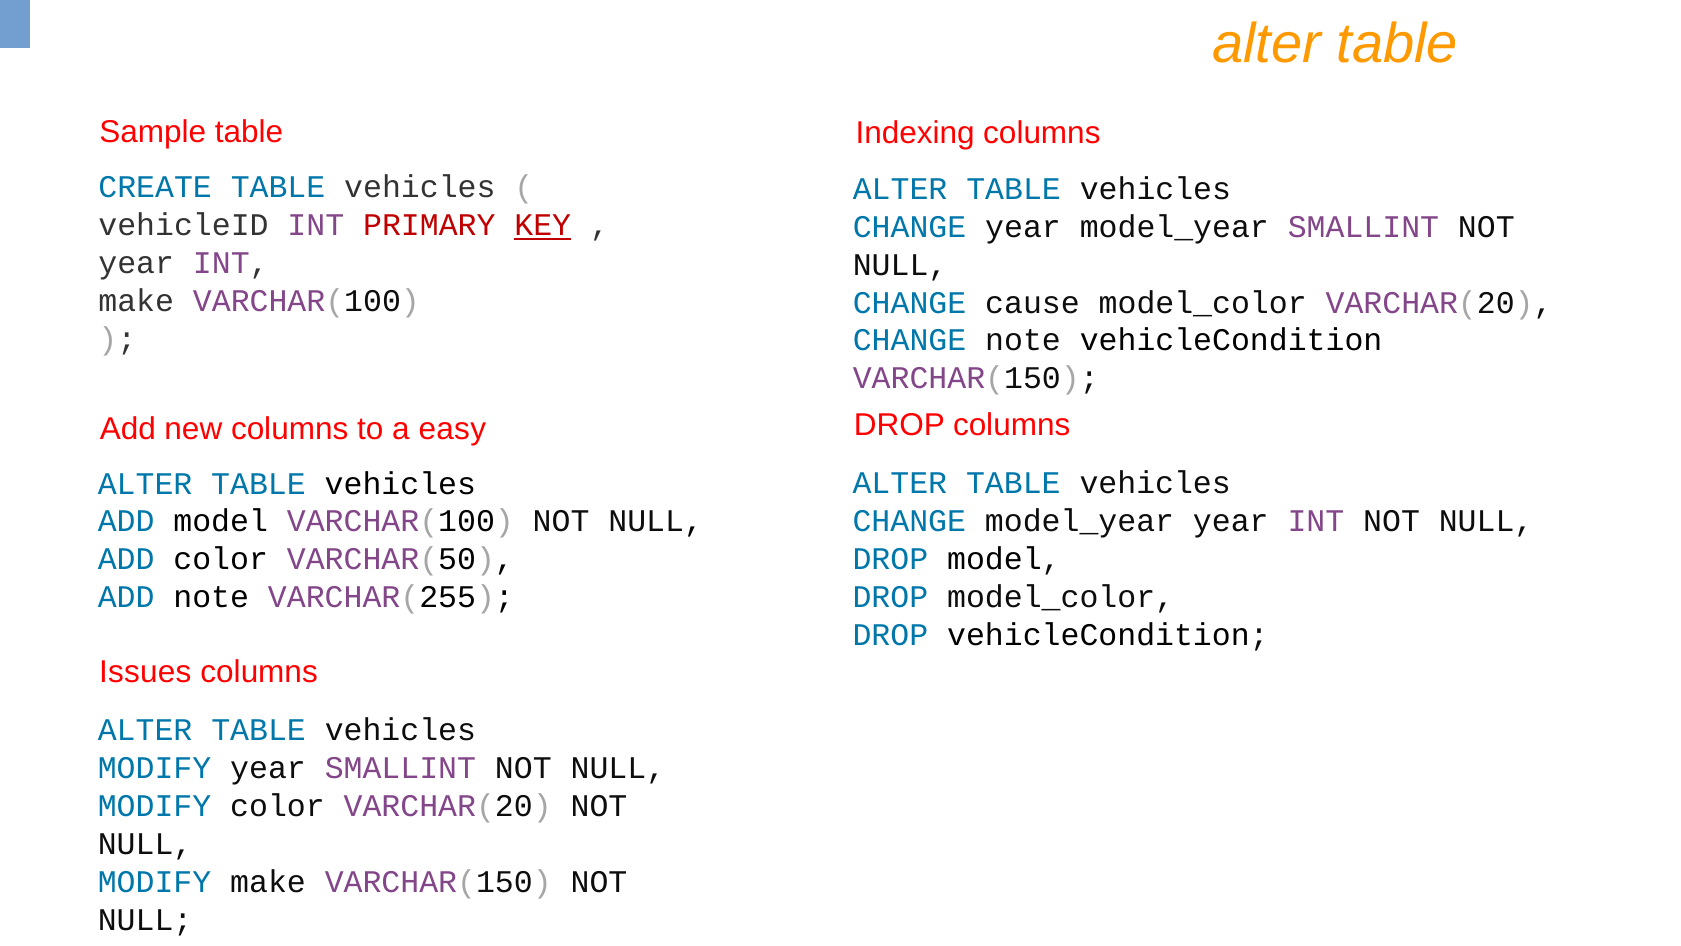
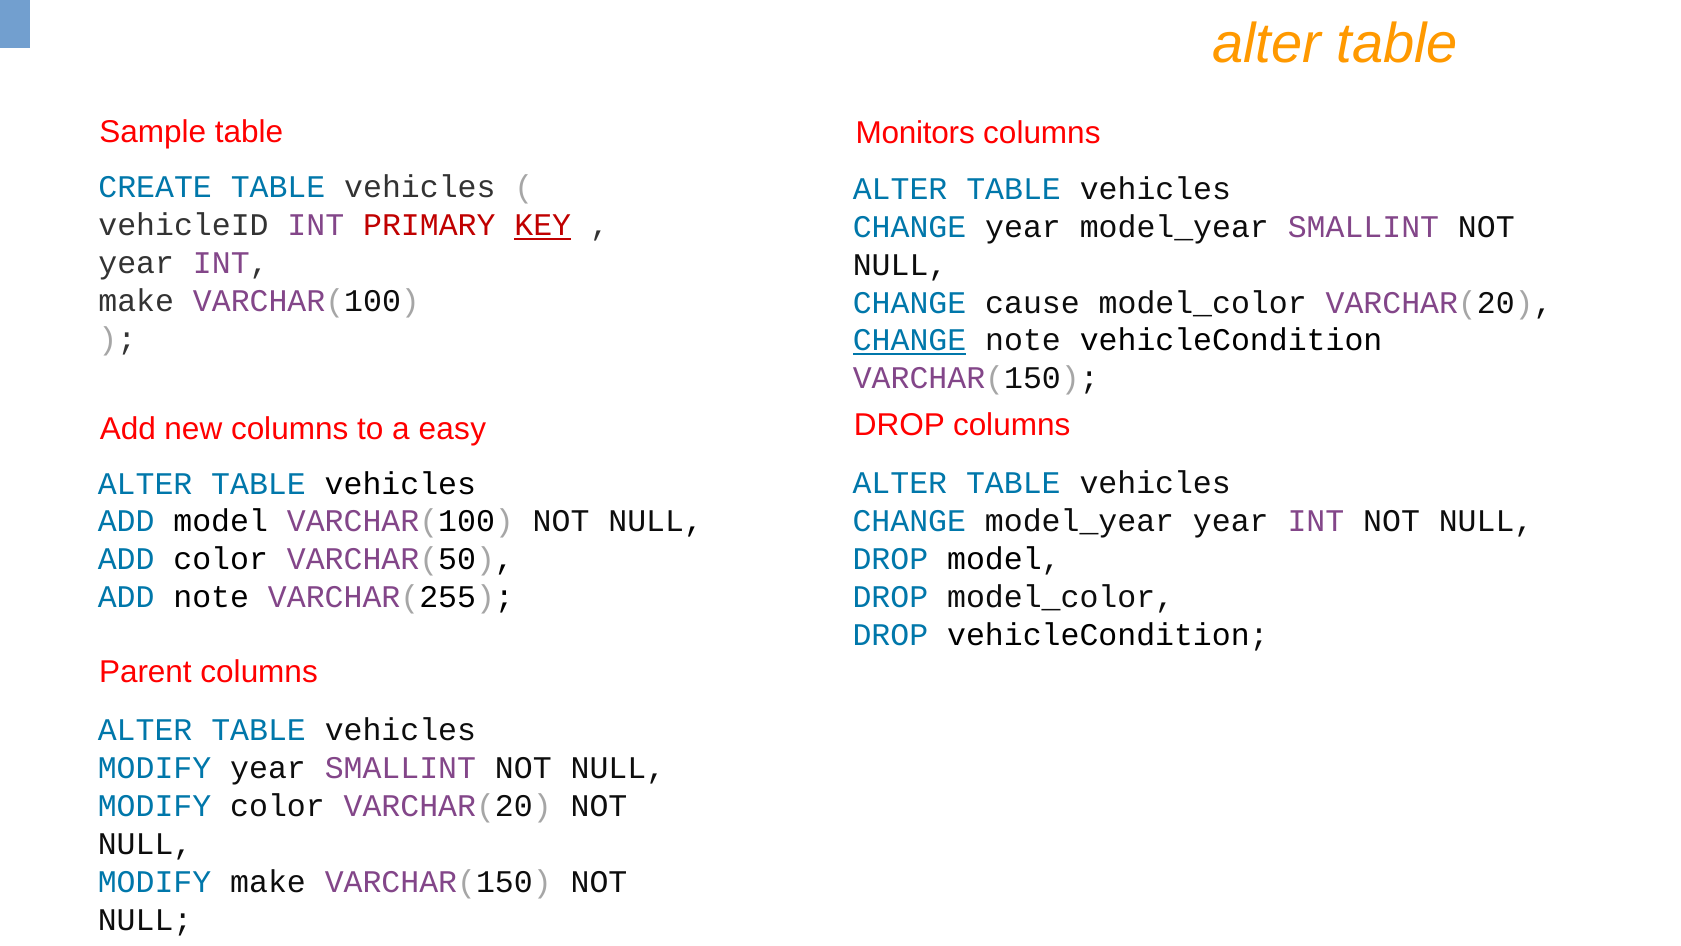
Indexing: Indexing -> Monitors
CHANGE at (910, 340) underline: none -> present
Issues: Issues -> Parent
